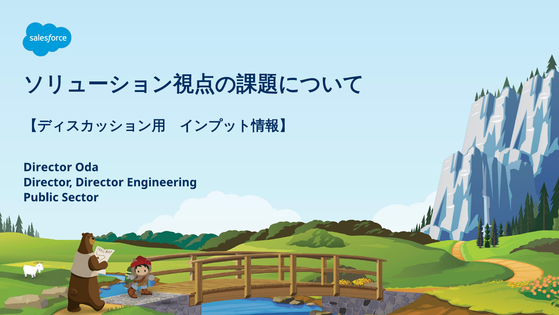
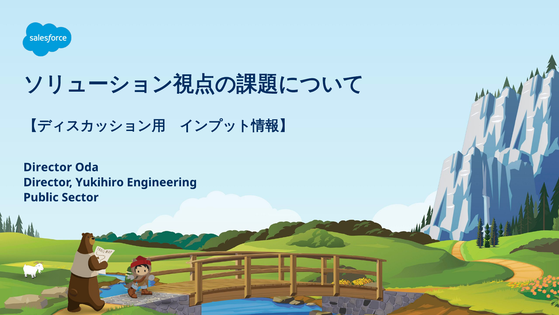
Director Director: Director -> Yukihiro
